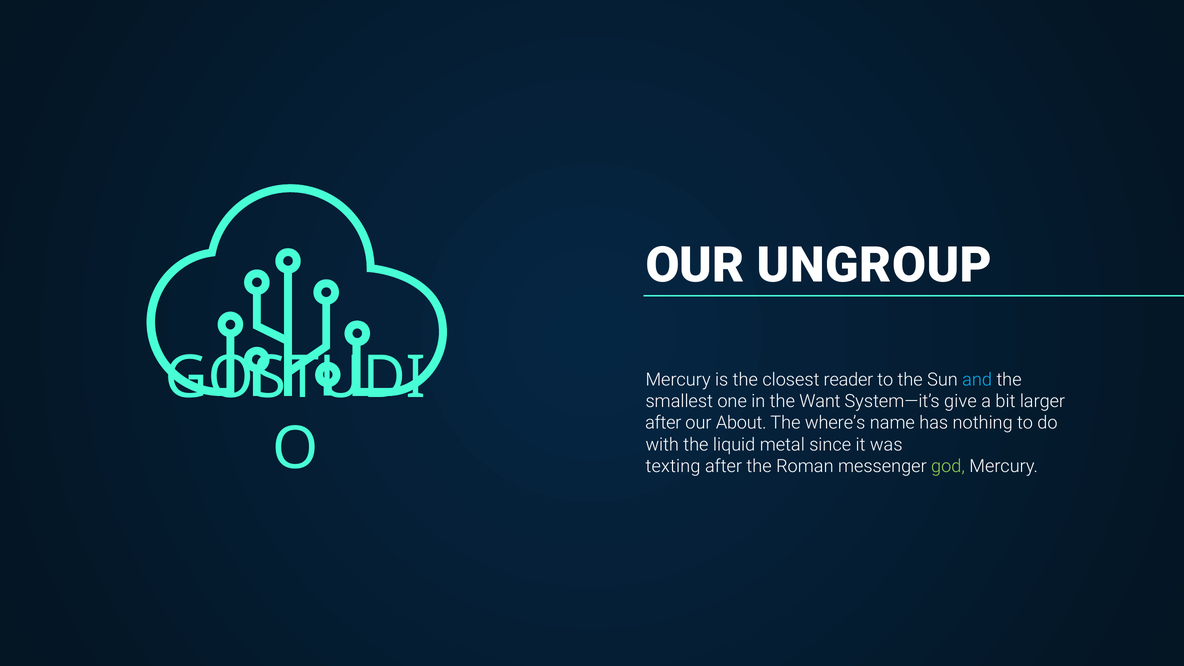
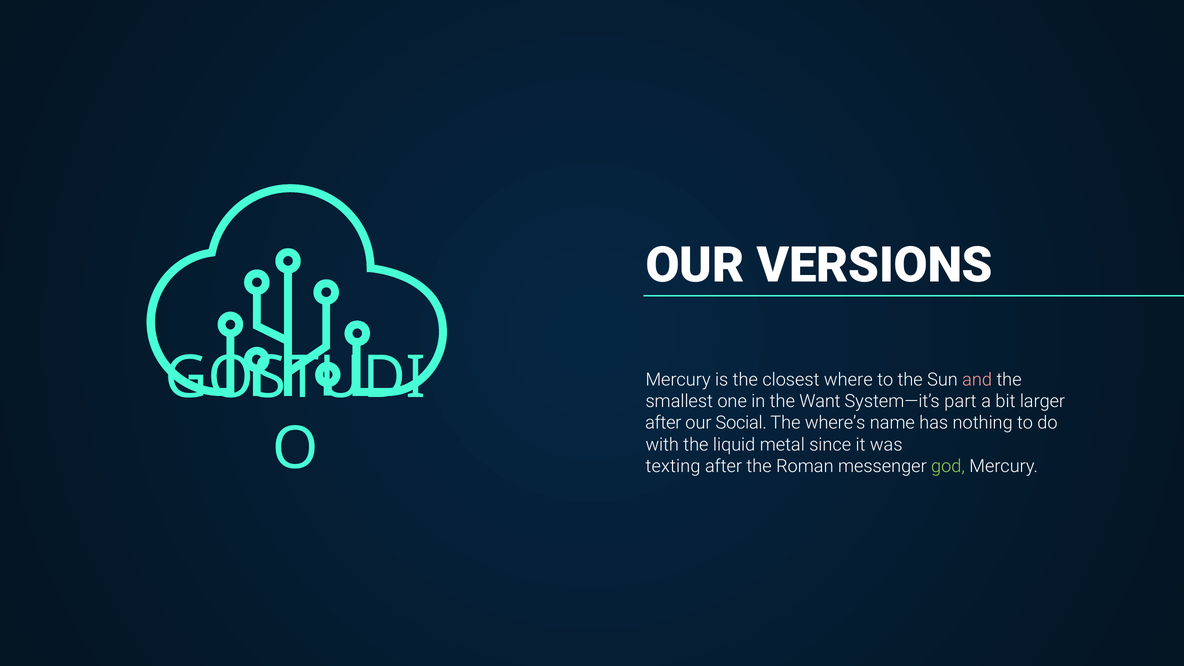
UNGROUP: UNGROUP -> VERSIONS
reader: reader -> where
and colour: light blue -> pink
give: give -> part
About: About -> Social
